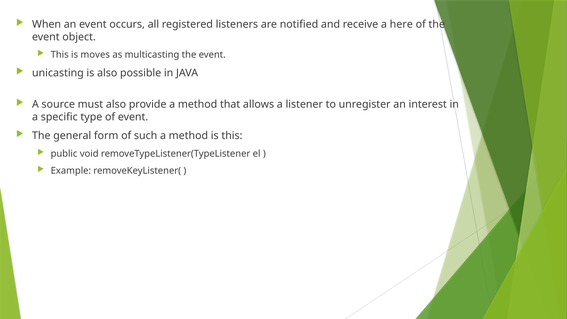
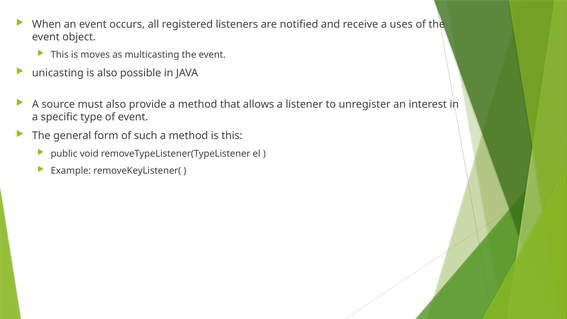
here: here -> uses
